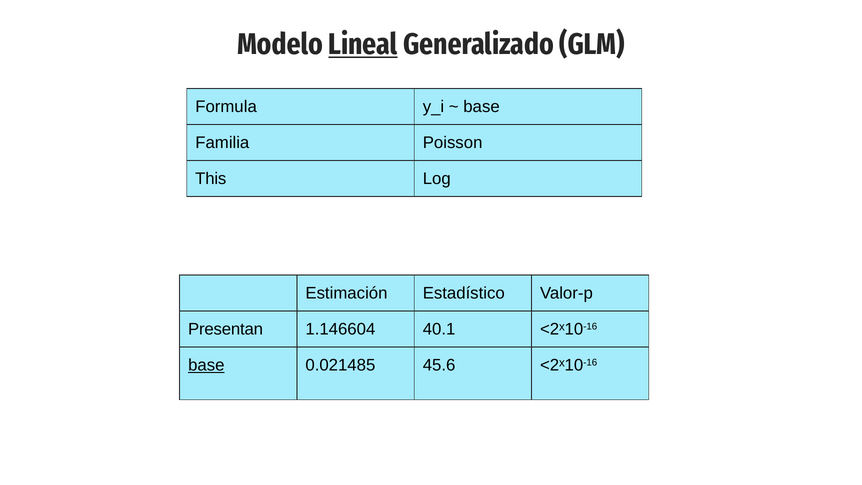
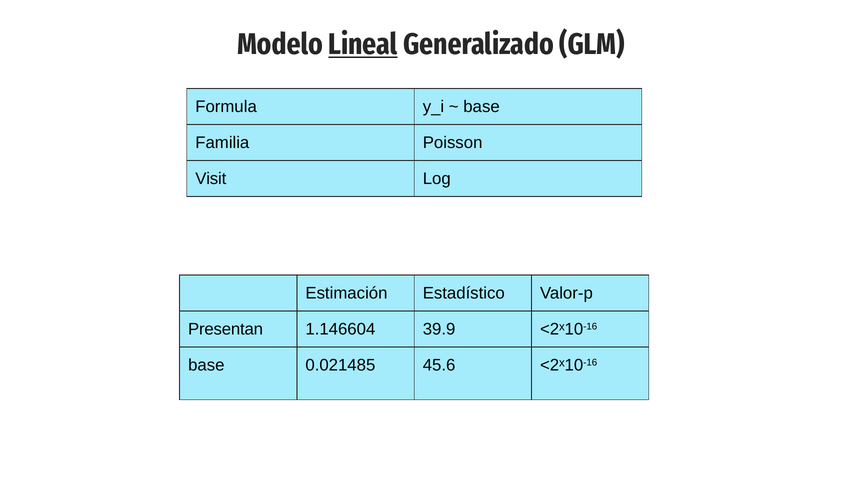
This: This -> Visit
40.1: 40.1 -> 39.9
base at (206, 365) underline: present -> none
